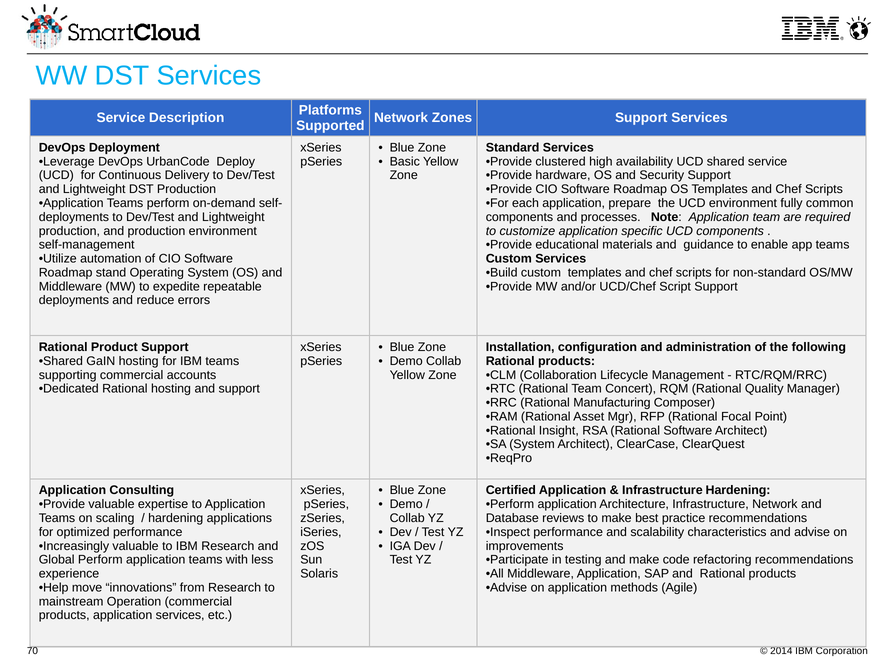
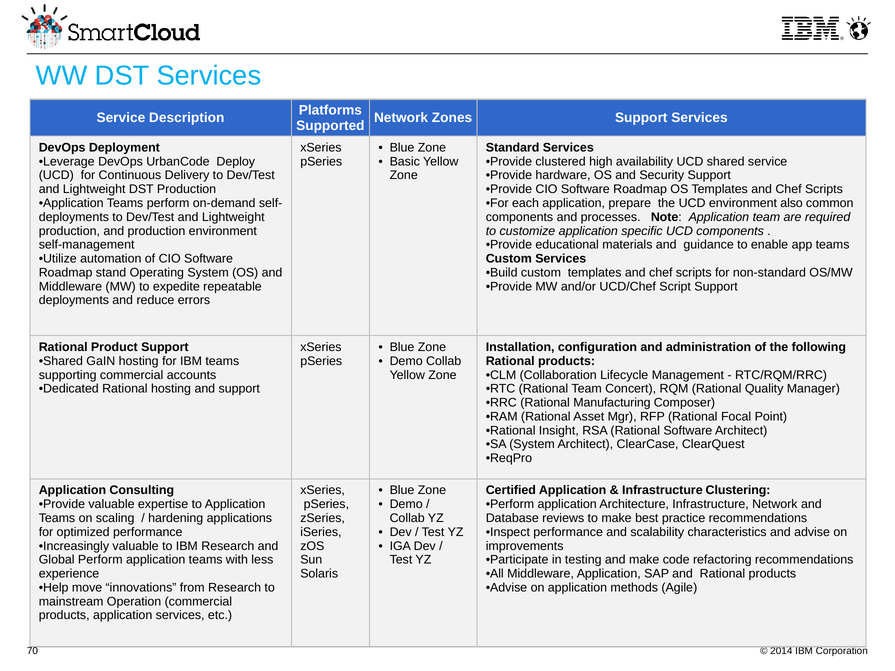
fully: fully -> also
Infrastructure Hardening: Hardening -> Clustering
